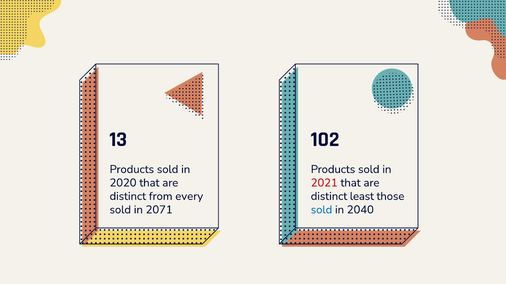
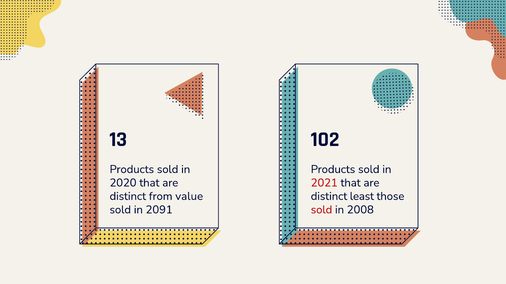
every: every -> value
2071: 2071 -> 2091
sold at (322, 210) colour: blue -> red
2040: 2040 -> 2008
